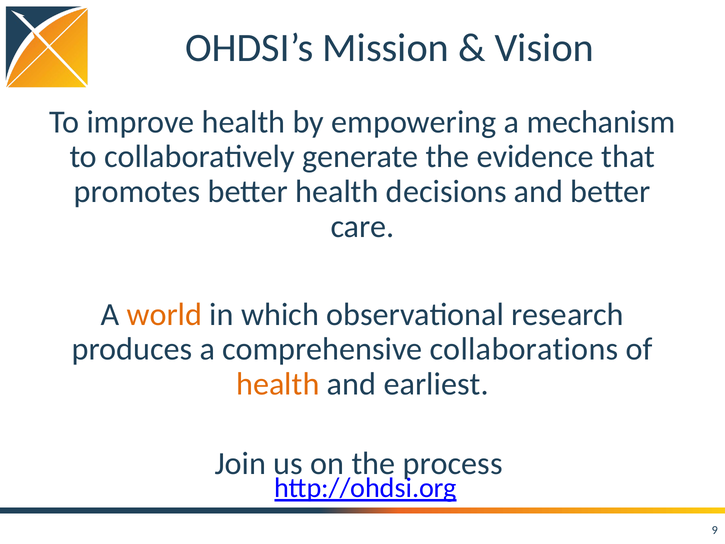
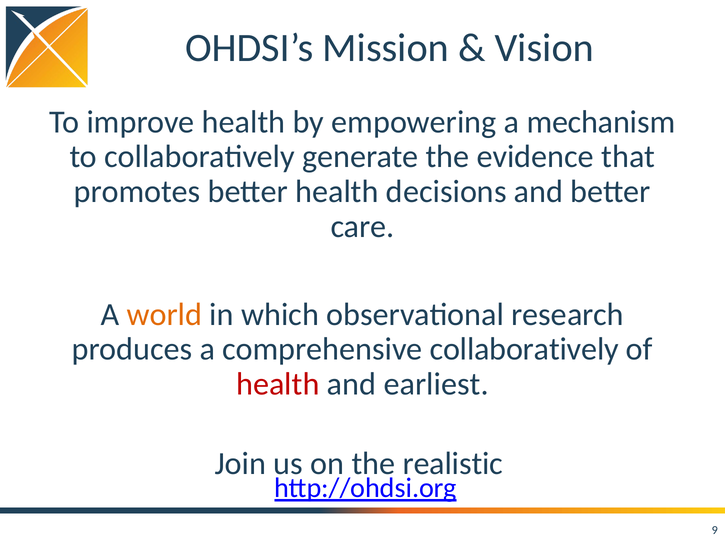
comprehensive collaborations: collaborations -> collaboratively
health at (278, 384) colour: orange -> red
process: process -> realistic
